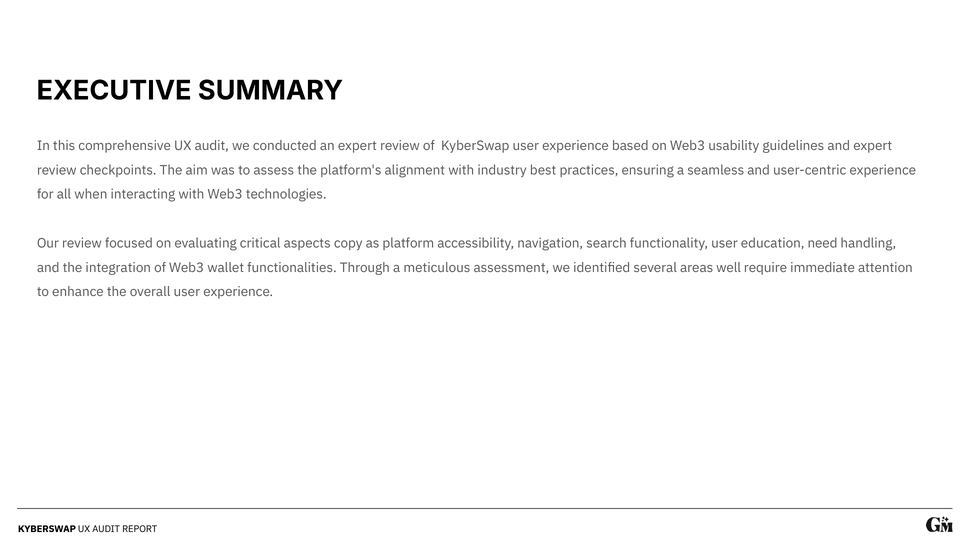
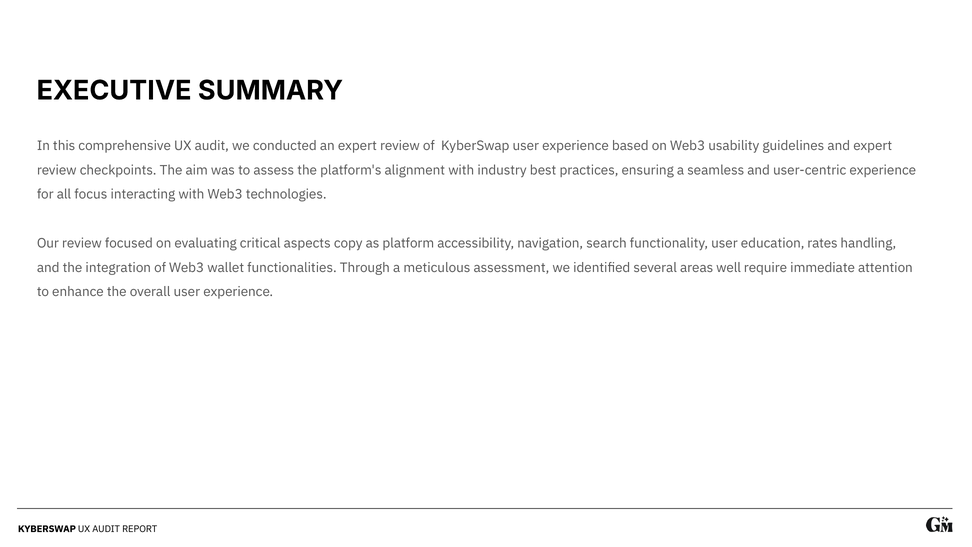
when: when -> focus
need: need -> rates
